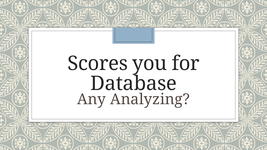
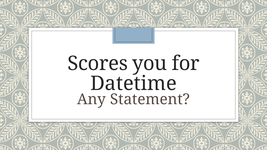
Database: Database -> Datetime
Analyzing: Analyzing -> Statement
